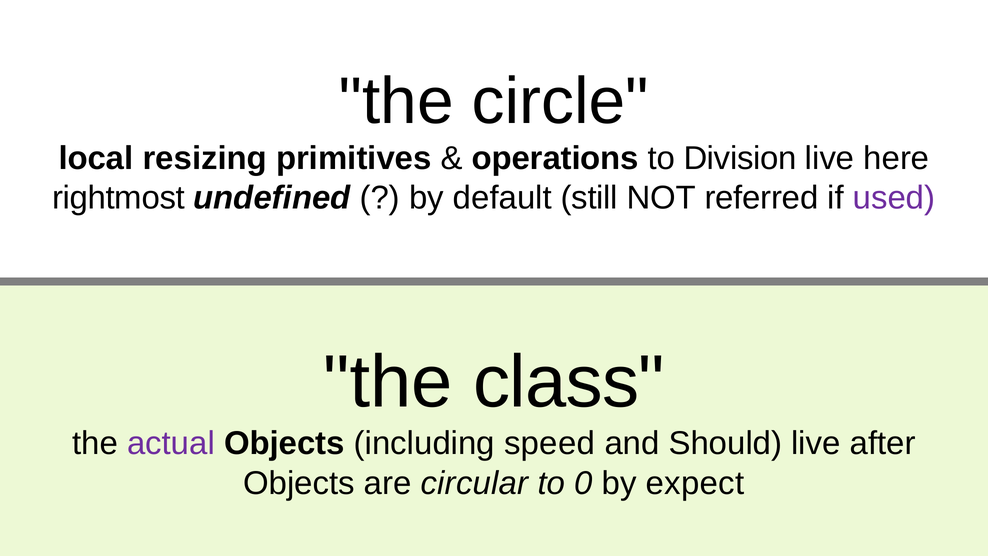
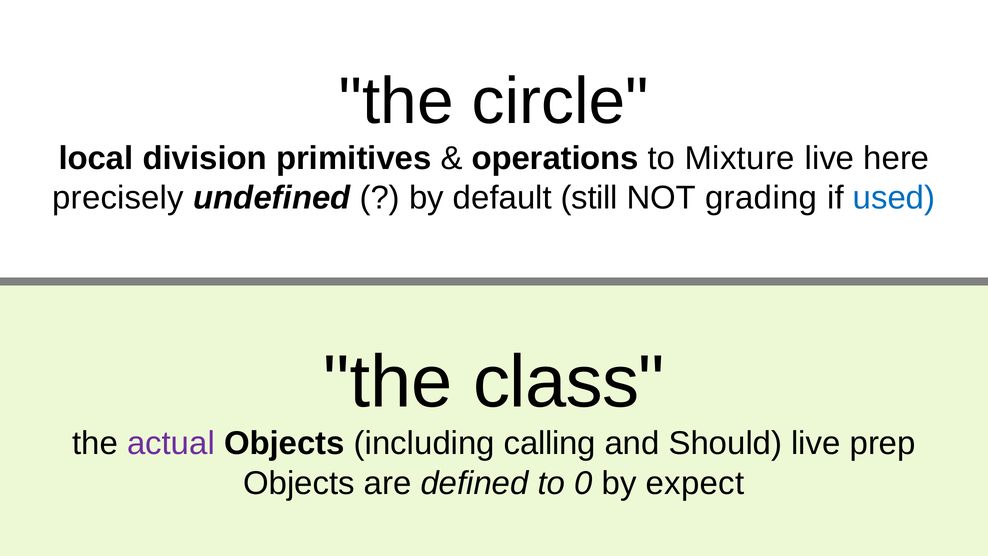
resizing: resizing -> division
Division: Division -> Mixture
rightmost: rightmost -> precisely
referred: referred -> grading
used colour: purple -> blue
speed: speed -> calling
after: after -> prep
circular: circular -> defined
